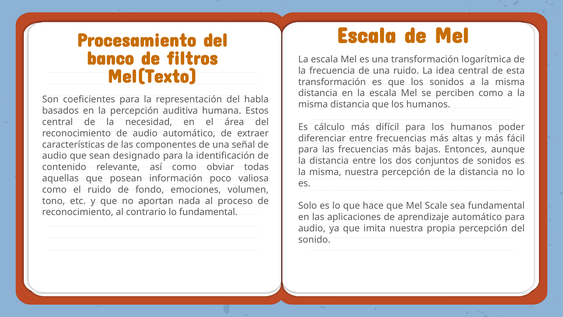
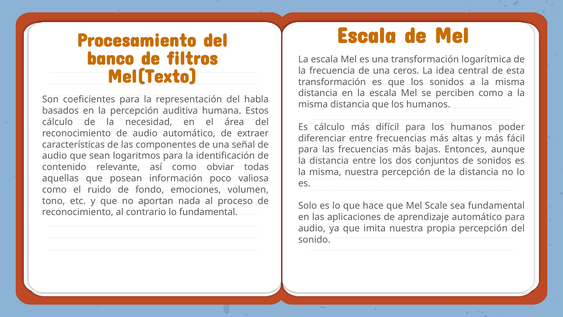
una ruido: ruido -> ceros
central at (58, 122): central -> cálculo
designado: designado -> logaritmos
